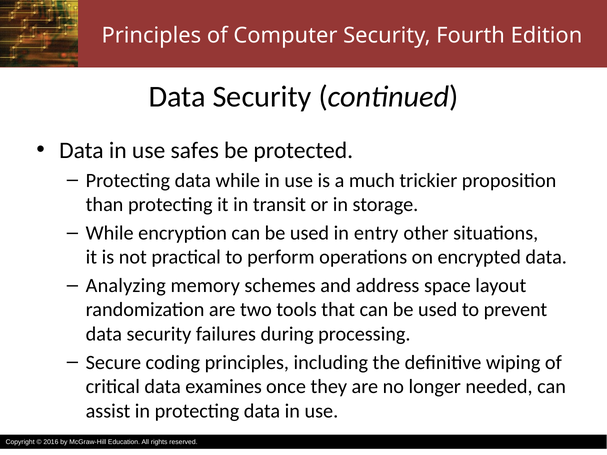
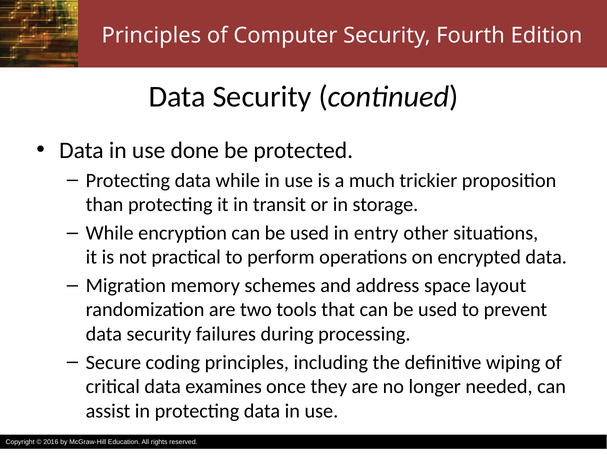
safes: safes -> done
Analyzing: Analyzing -> Migration
